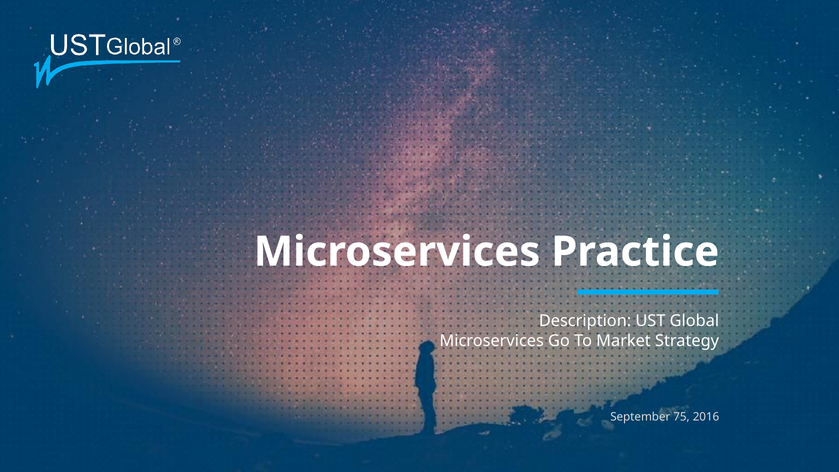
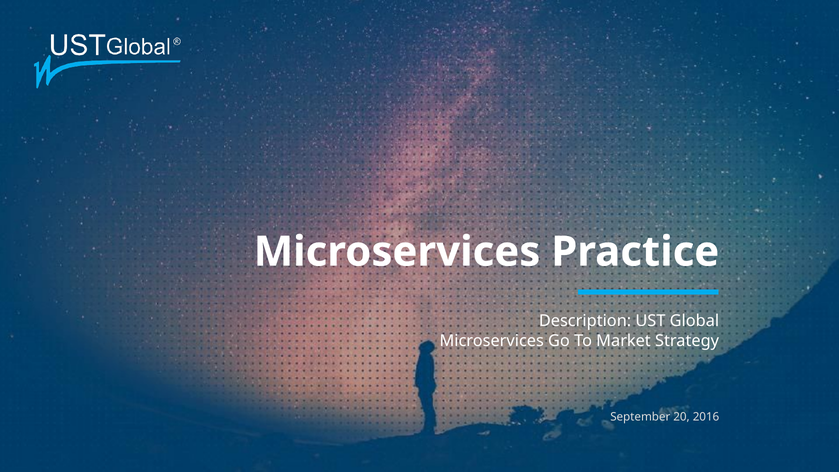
75: 75 -> 20
